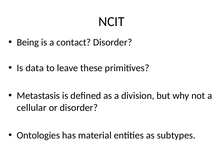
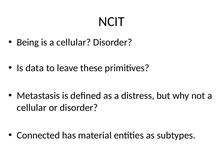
is a contact: contact -> cellular
division: division -> distress
Ontologies: Ontologies -> Connected
